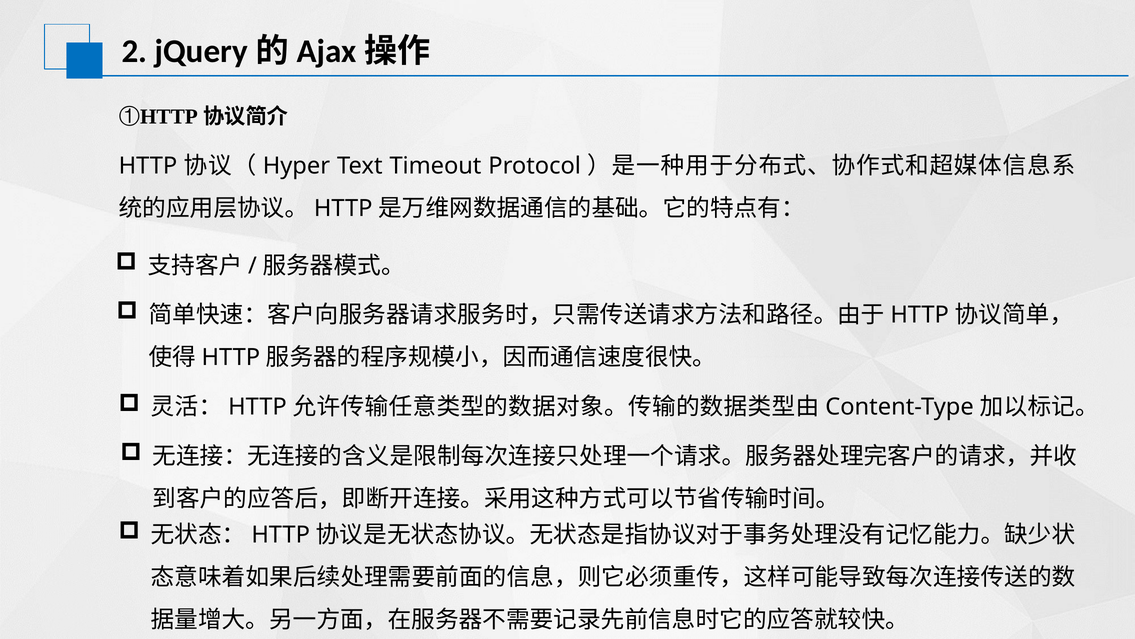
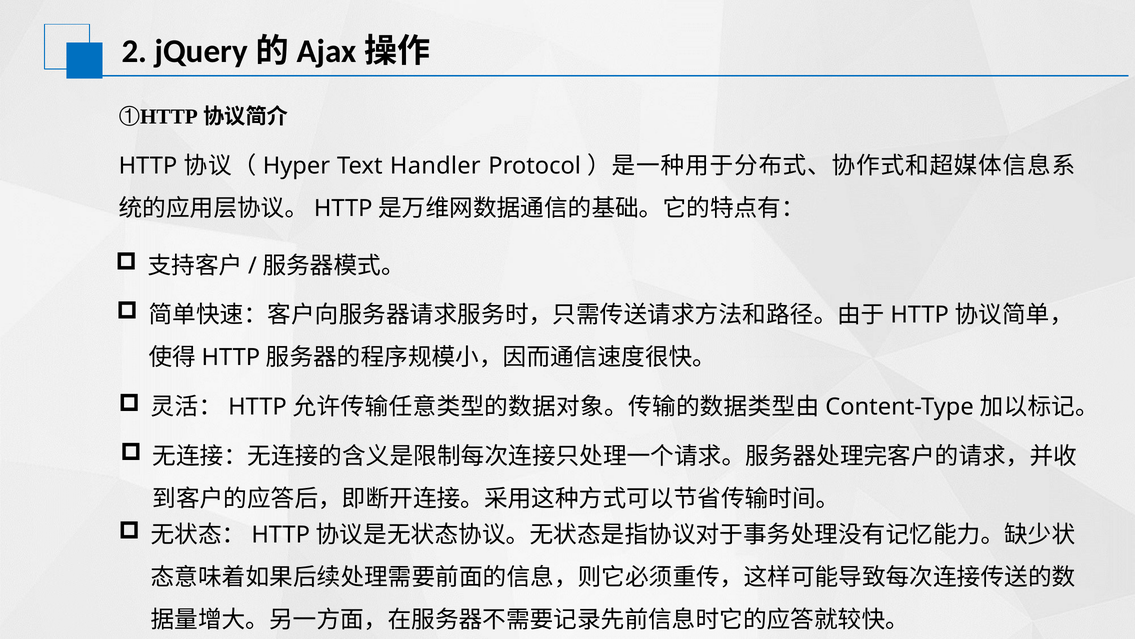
Timeout: Timeout -> Handler
